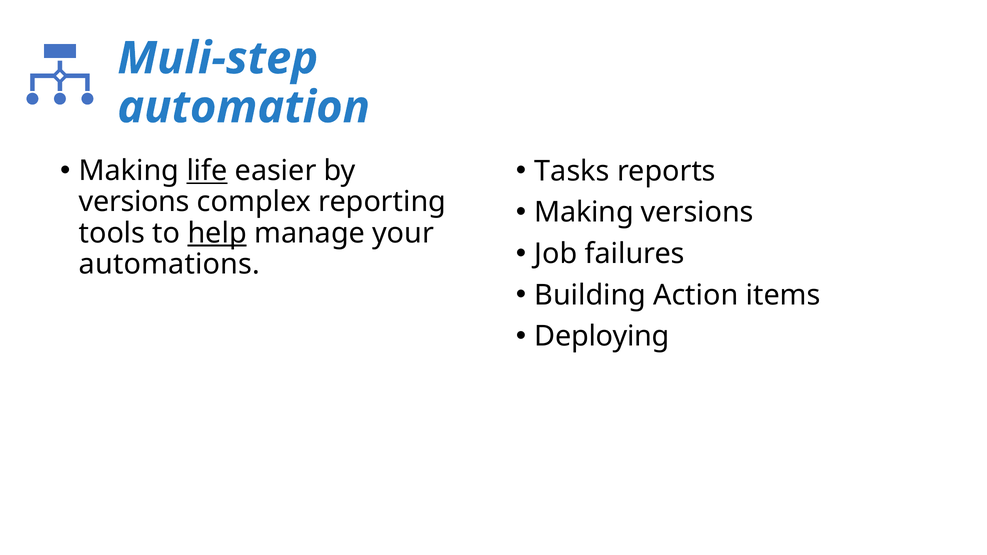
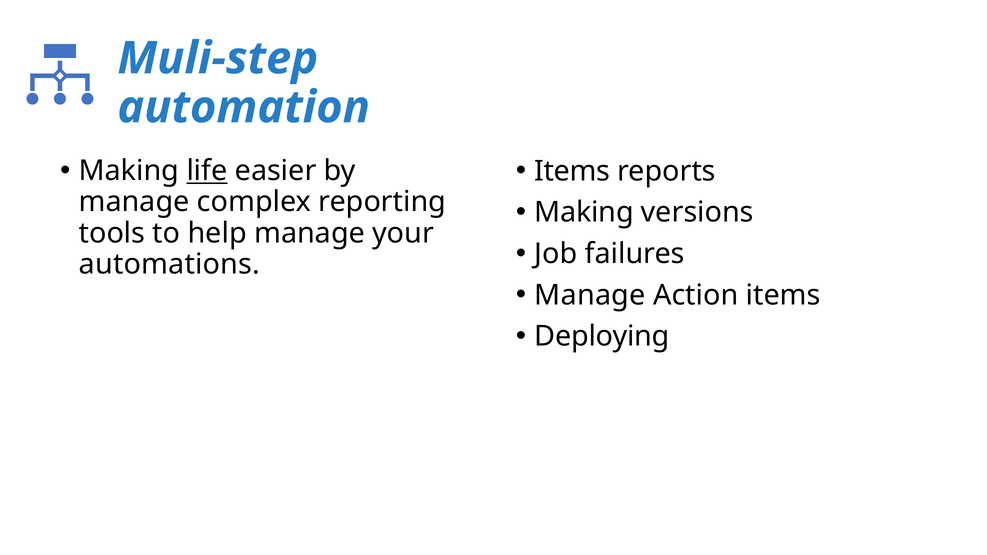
Tasks at (572, 171): Tasks -> Items
versions at (134, 202): versions -> manage
help underline: present -> none
Building at (590, 295): Building -> Manage
